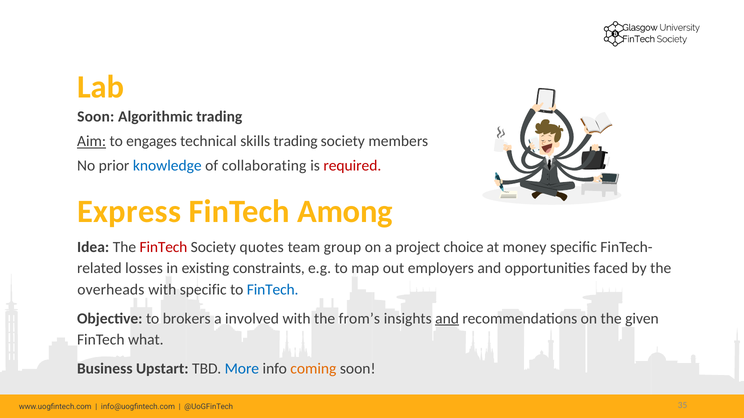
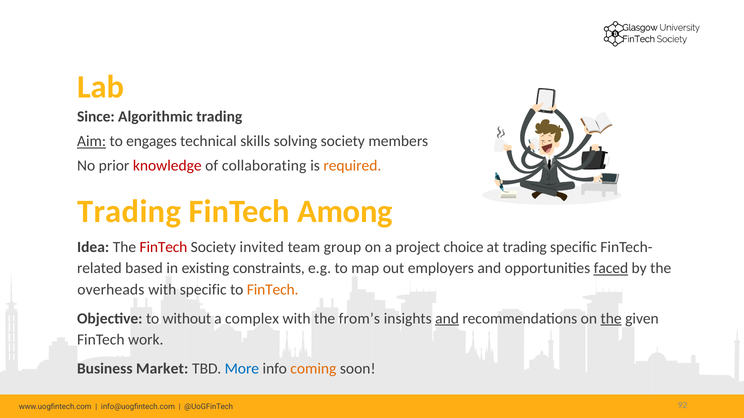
Soon at (96, 117): Soon -> Since
skills trading: trading -> solving
knowledge colour: blue -> red
required colour: red -> orange
Express at (129, 212): Express -> Trading
quotes: quotes -> invited
at money: money -> trading
losses: losses -> based
faced underline: none -> present
FinTech at (273, 290) colour: blue -> orange
brokers: brokers -> without
involved: involved -> complex
the at (611, 319) underline: none -> present
what: what -> work
Upstart: Upstart -> Market
35: 35 -> 92
